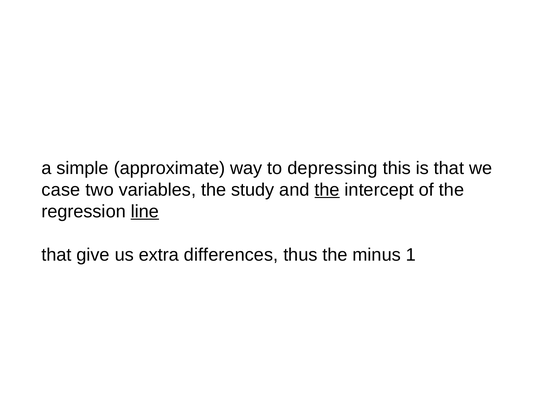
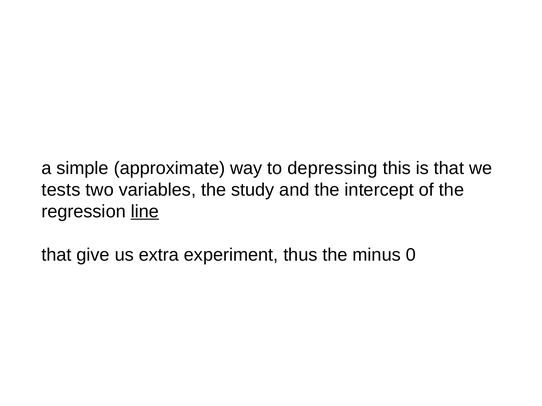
case: case -> tests
the at (327, 190) underline: present -> none
differences: differences -> experiment
1: 1 -> 0
